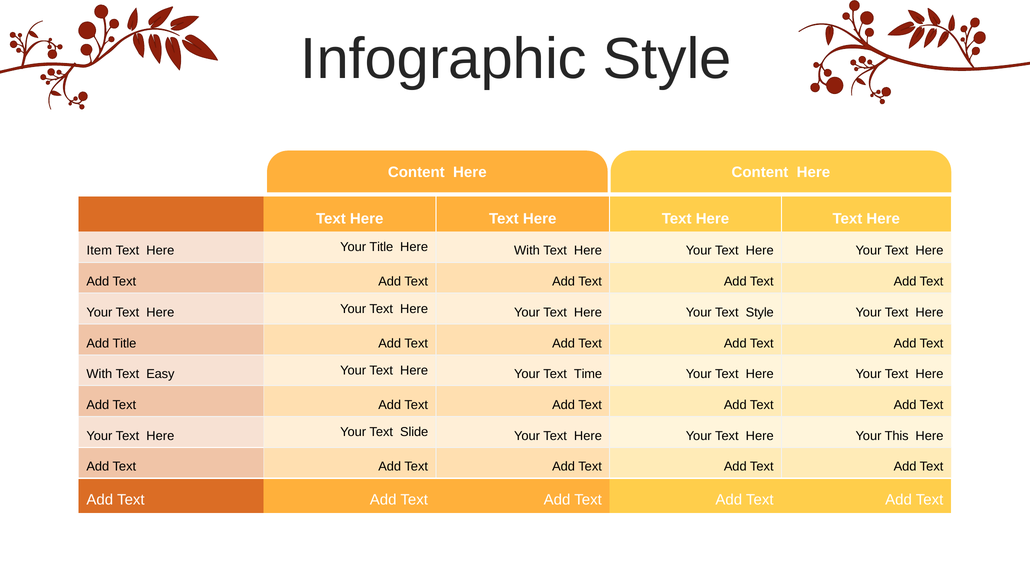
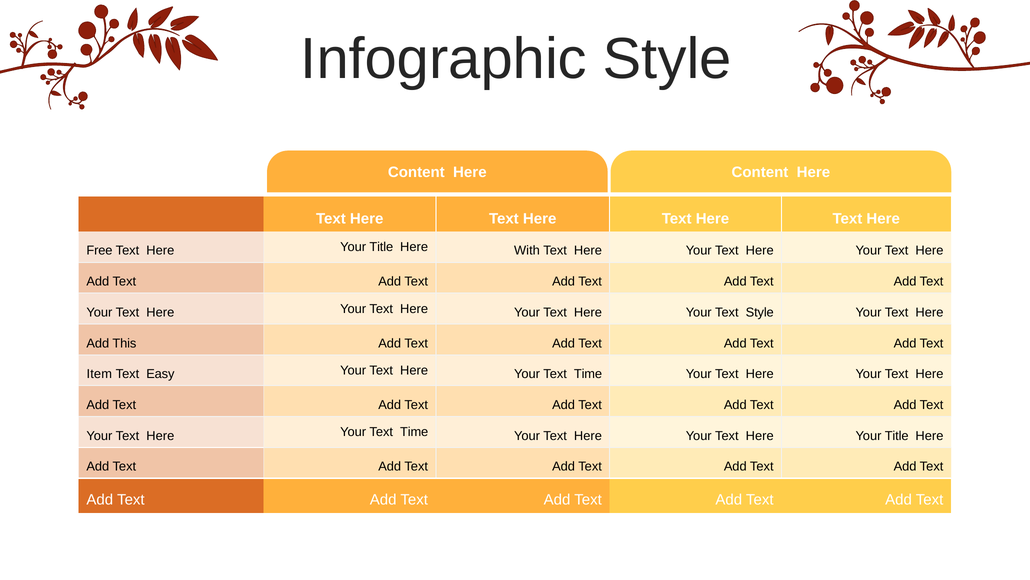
Item: Item -> Free
Add Title: Title -> This
With at (99, 374): With -> Item
Slide at (414, 432): Slide -> Time
This at (897, 435): This -> Title
